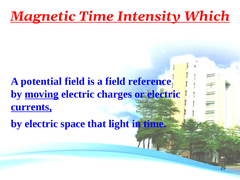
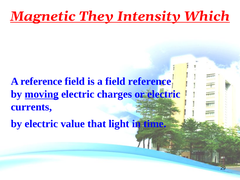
Magnetic Time: Time -> They
A potential: potential -> reference
currents underline: present -> none
space: space -> value
